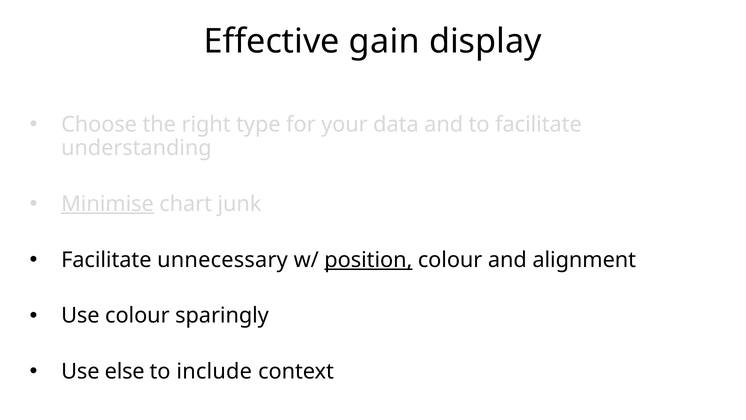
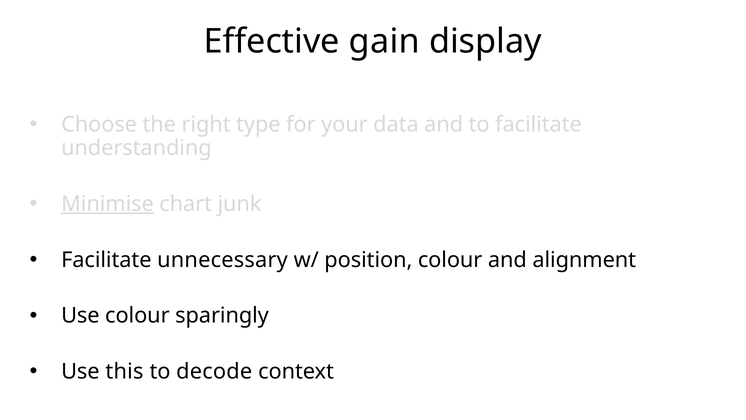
position underline: present -> none
else: else -> this
include: include -> decode
